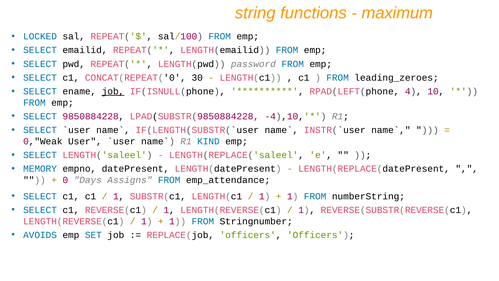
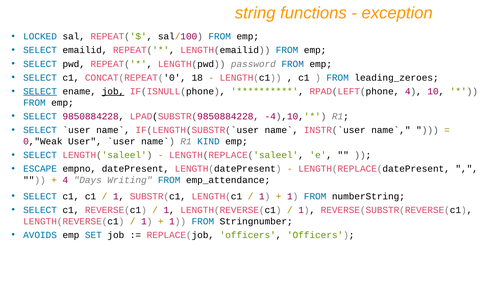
maximum: maximum -> exception
30: 30 -> 18
SELECT at (40, 91) underline: none -> present
MEMORY: MEMORY -> ESCAPE
0 at (65, 180): 0 -> 4
Assigns: Assigns -> Writing
